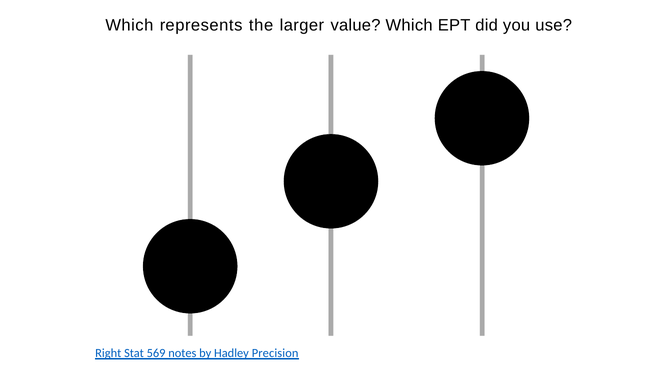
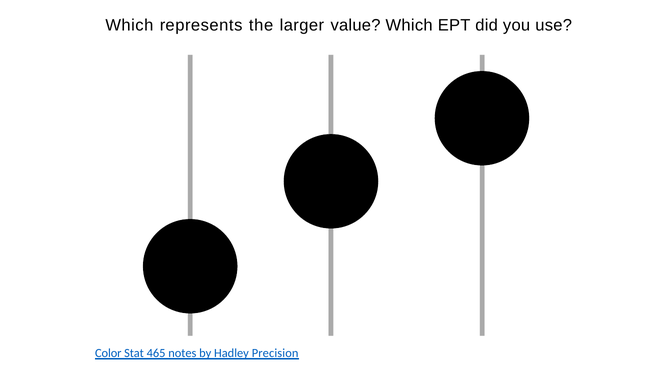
Right: Right -> Color
569: 569 -> 465
